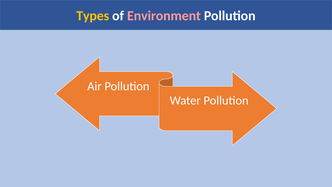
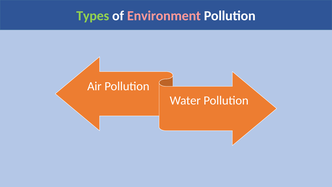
Types colour: yellow -> light green
